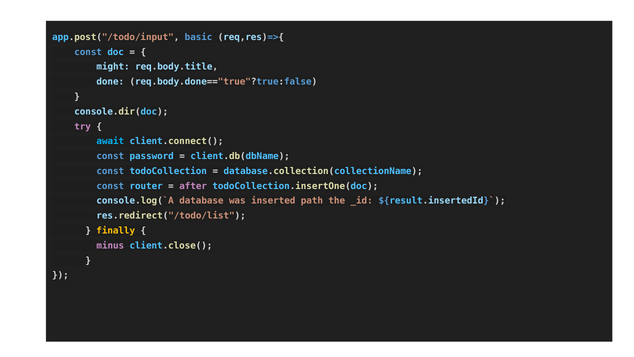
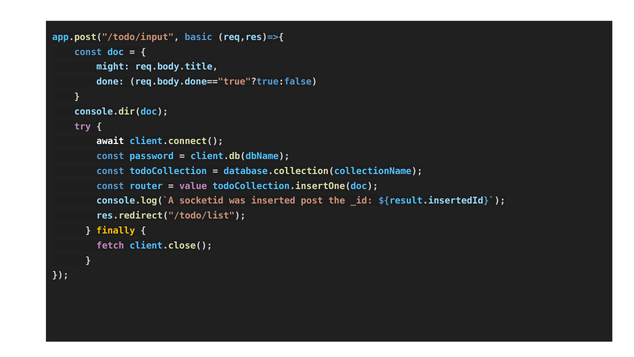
await colour: light blue -> white
after: after -> value
database: database -> socketid
path: path -> post
minus: minus -> fetch
